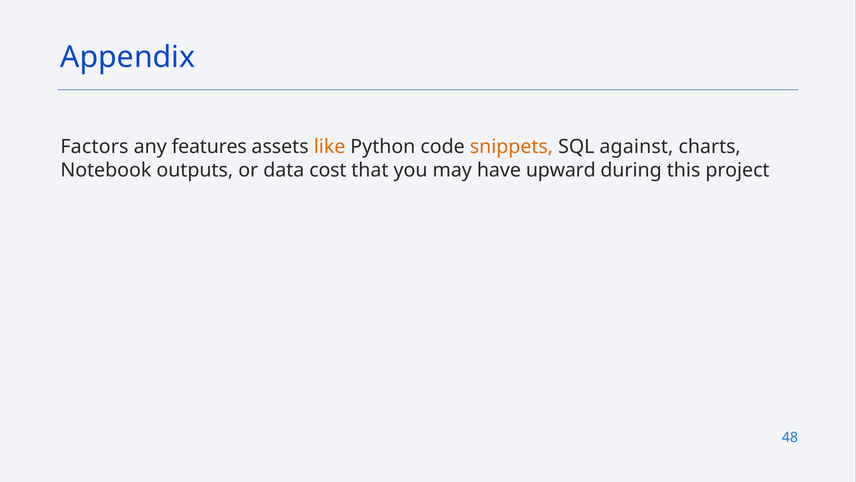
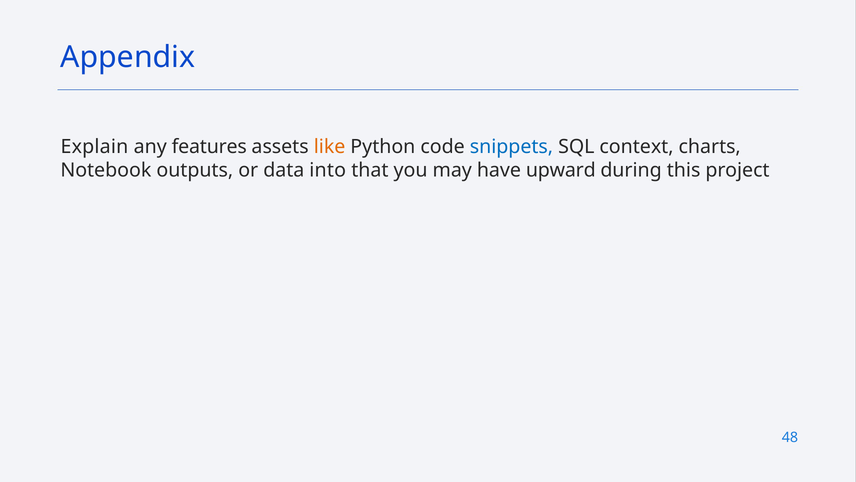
Factors: Factors -> Explain
snippets colour: orange -> blue
against: against -> context
cost: cost -> into
